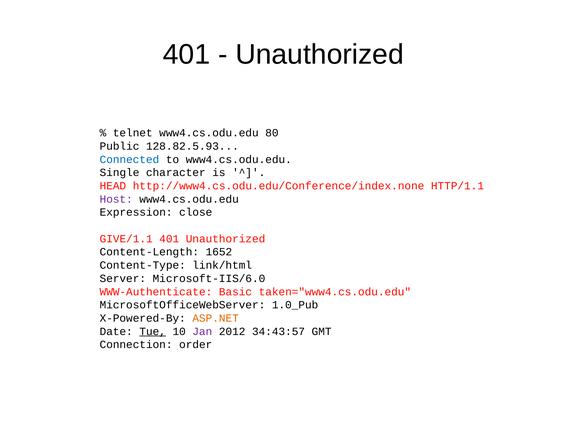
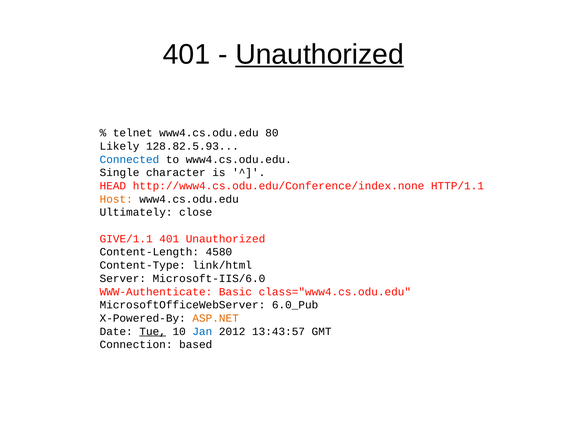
Unauthorized at (320, 54) underline: none -> present
Public: Public -> Likely
Host colour: purple -> orange
Expression: Expression -> Ultimately
1652: 1652 -> 4580
taken="www4.cs.odu.edu: taken="www4.cs.odu.edu -> class="www4.cs.odu.edu
1.0_Pub: 1.0_Pub -> 6.0_Pub
Jan colour: purple -> blue
34:43:57: 34:43:57 -> 13:43:57
order: order -> based
